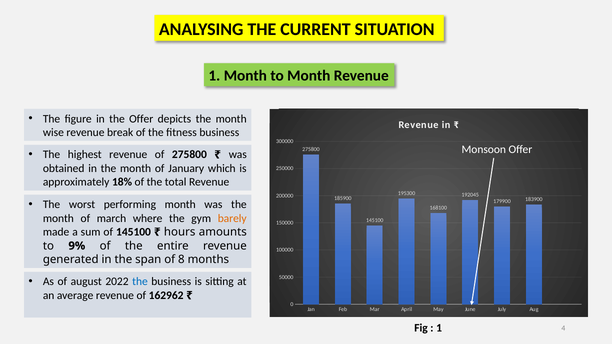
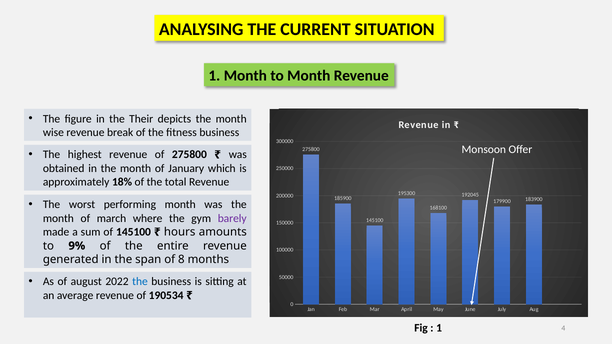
the Offer: Offer -> Their
barely colour: orange -> purple
162962: 162962 -> 190534
